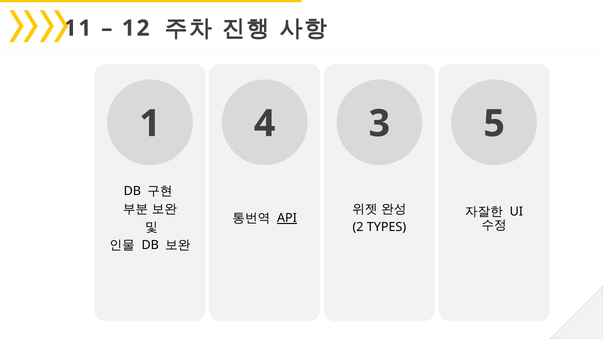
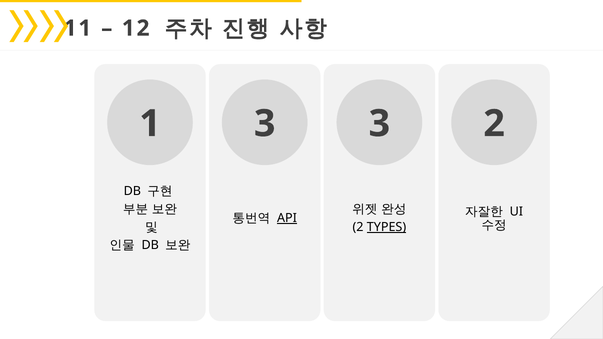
1 4: 4 -> 3
3 5: 5 -> 2
TYPES underline: none -> present
